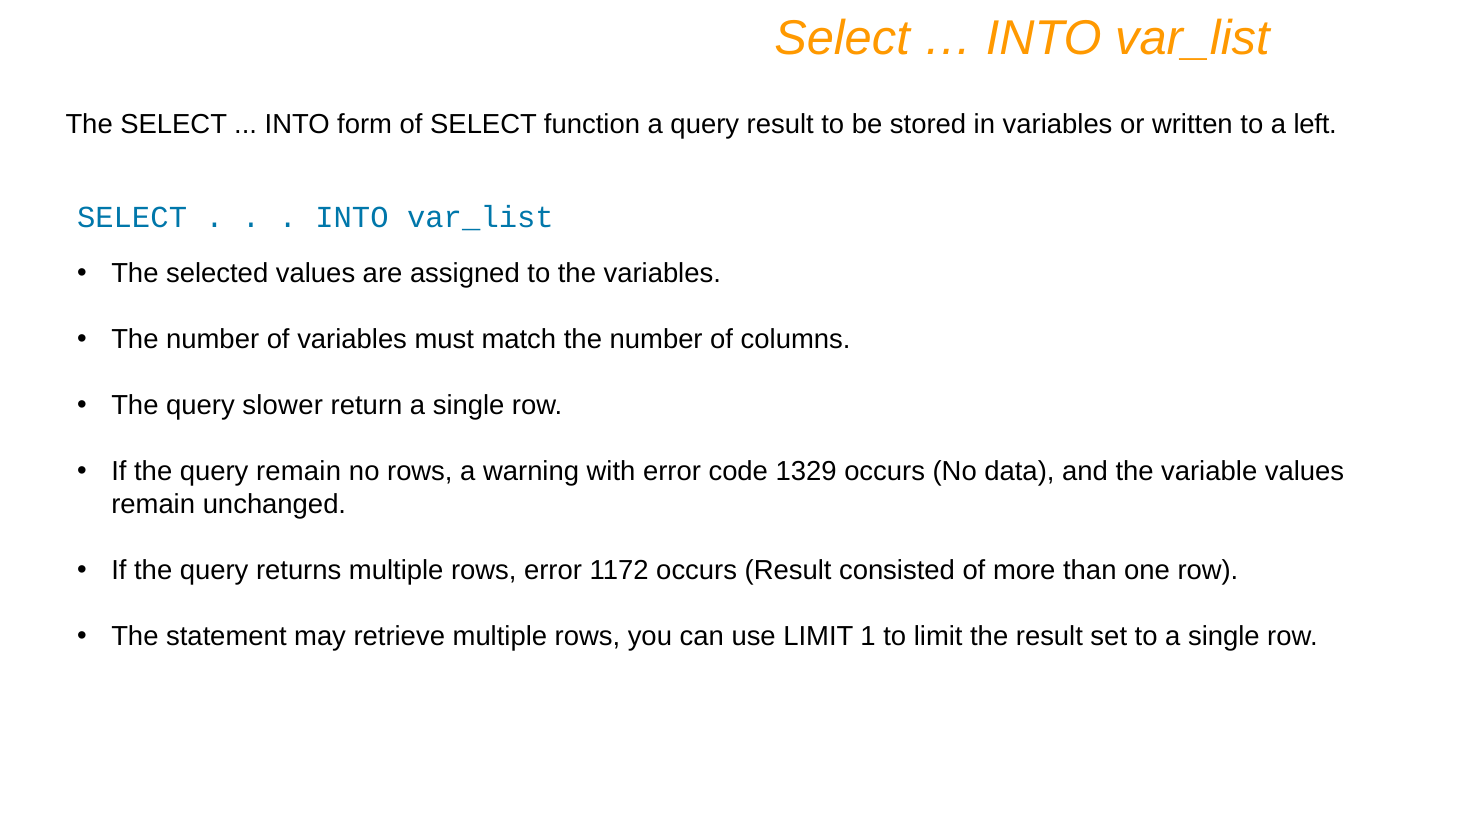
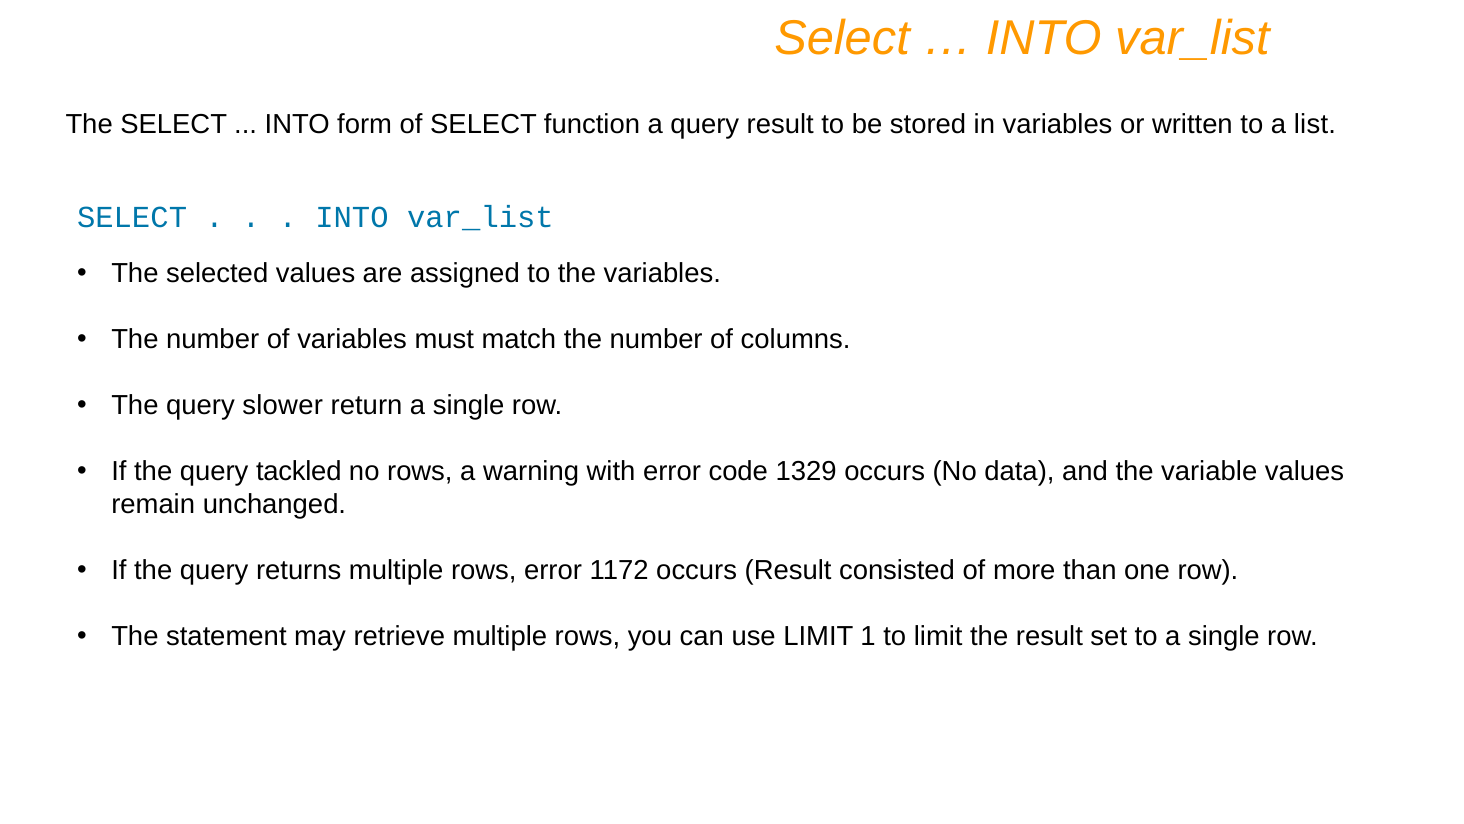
left: left -> list
query remain: remain -> tackled
